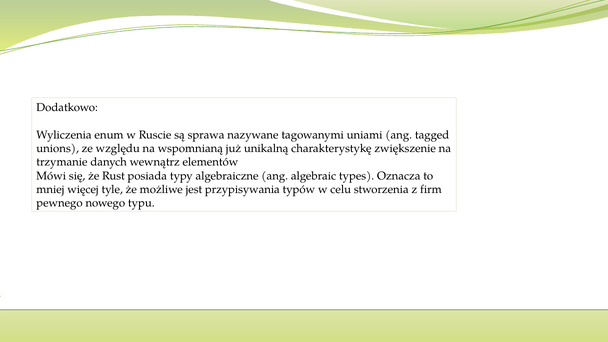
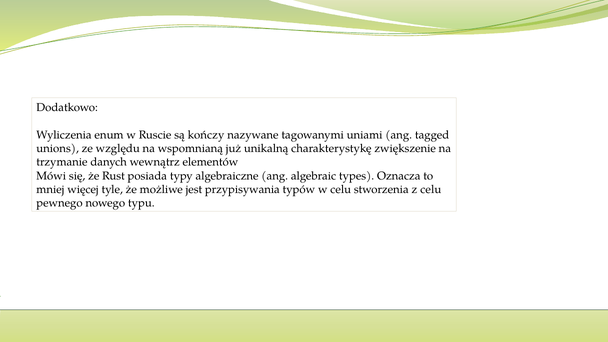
sprawa: sprawa -> kończy
z firm: firm -> celu
